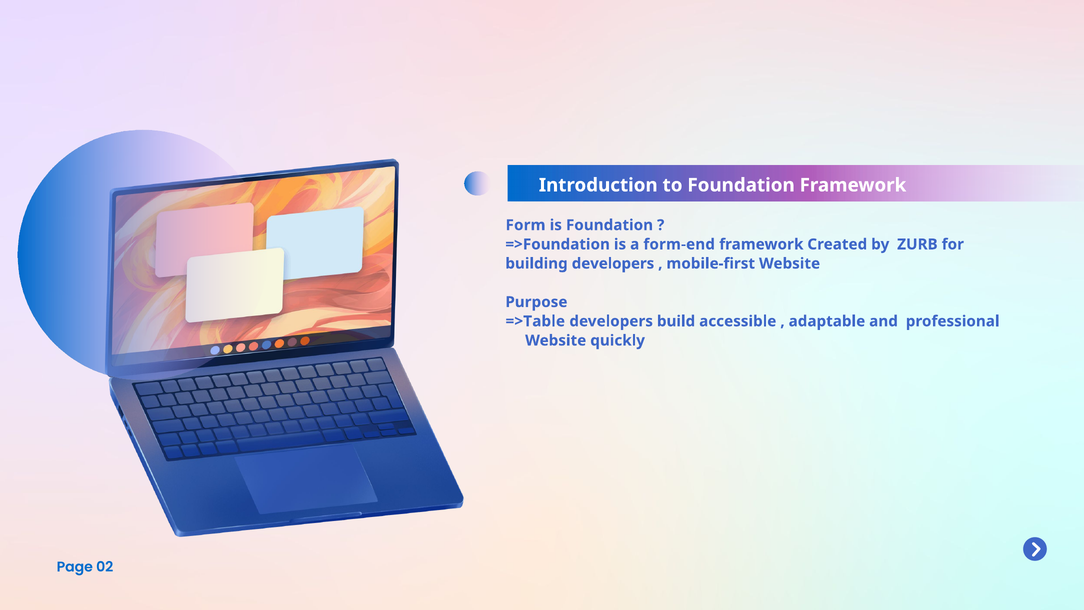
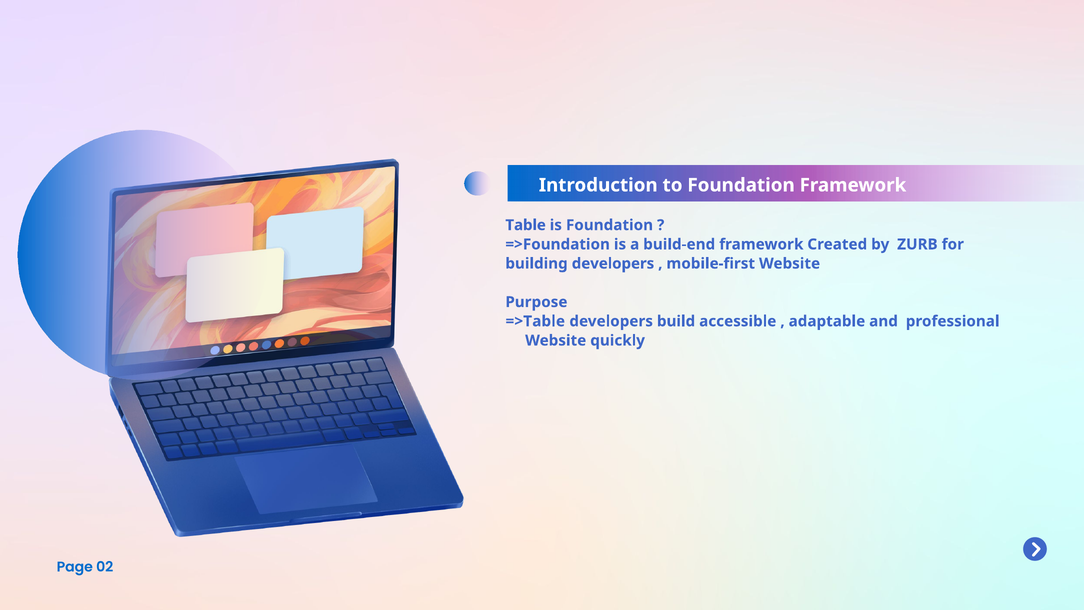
Form: Form -> Table
form-end: form-end -> build-end
